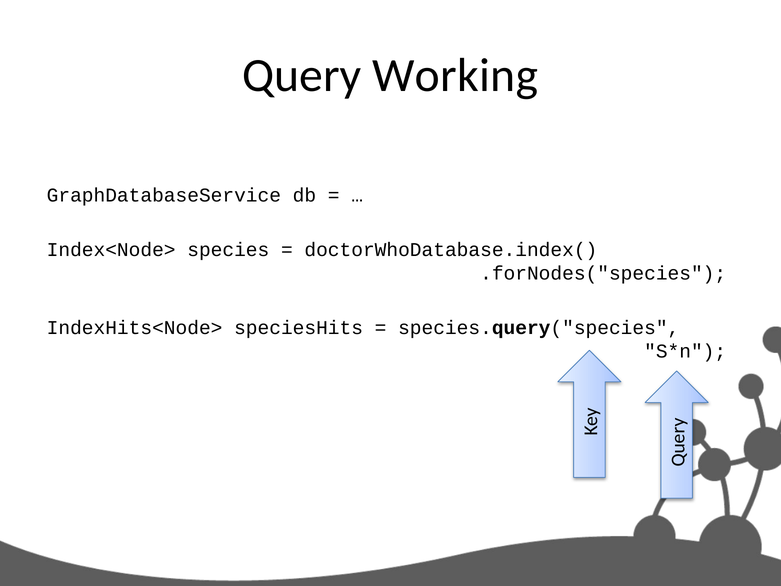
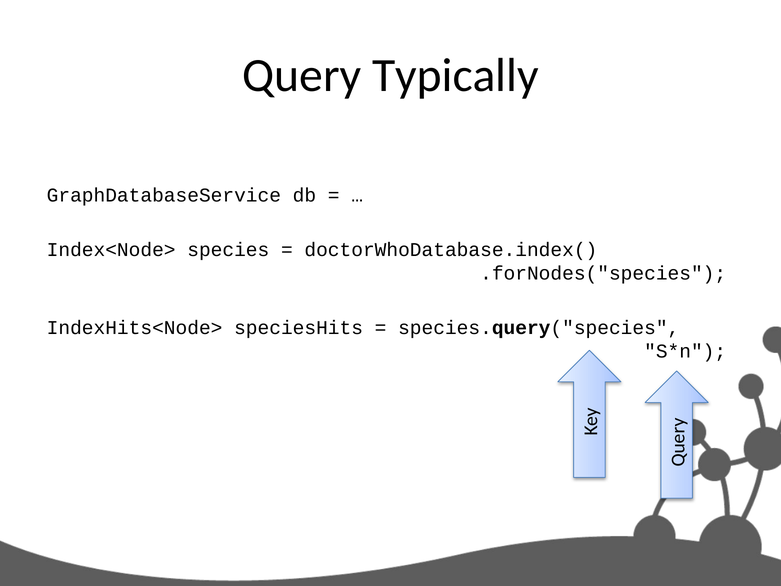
Working: Working -> Typically
